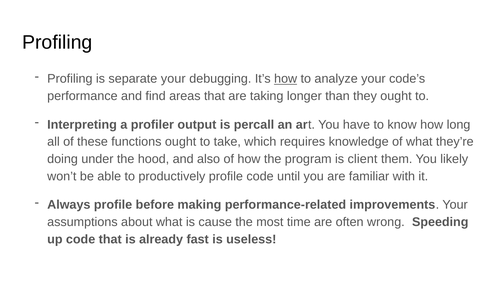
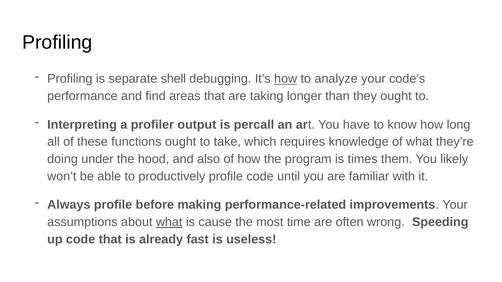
separate your: your -> shell
client: client -> times
what at (169, 222) underline: none -> present
